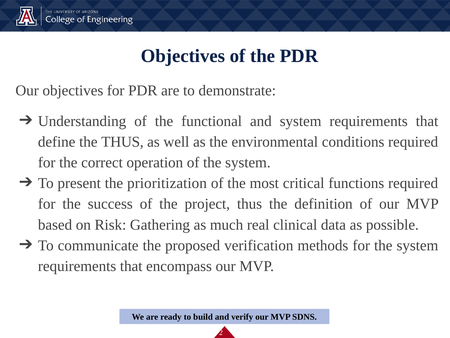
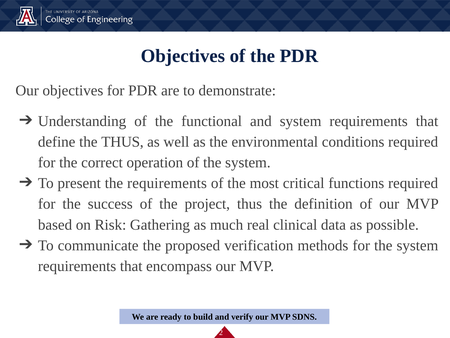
the prioritization: prioritization -> requirements
